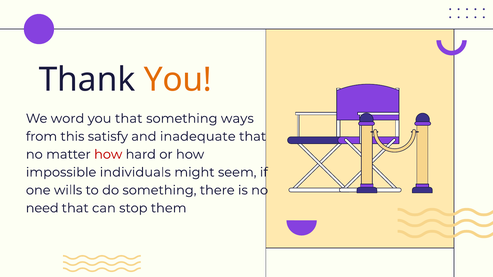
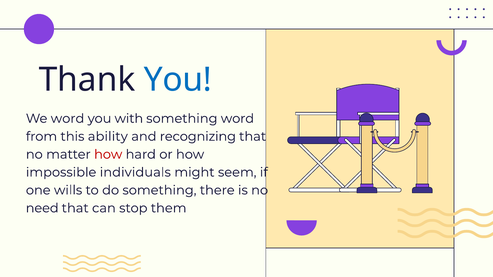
You at (178, 80) colour: orange -> blue
you that: that -> with
something ways: ways -> word
satisfy: satisfy -> ability
inadequate: inadequate -> recognizing
